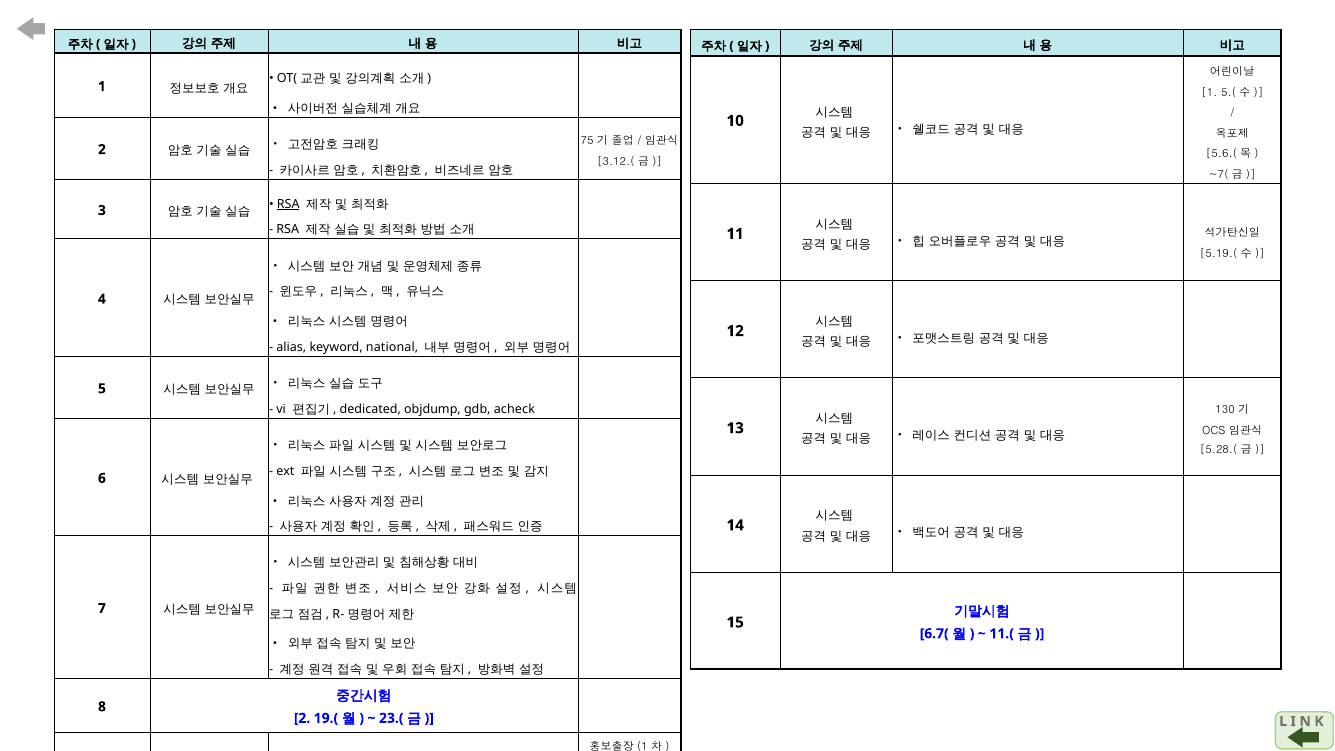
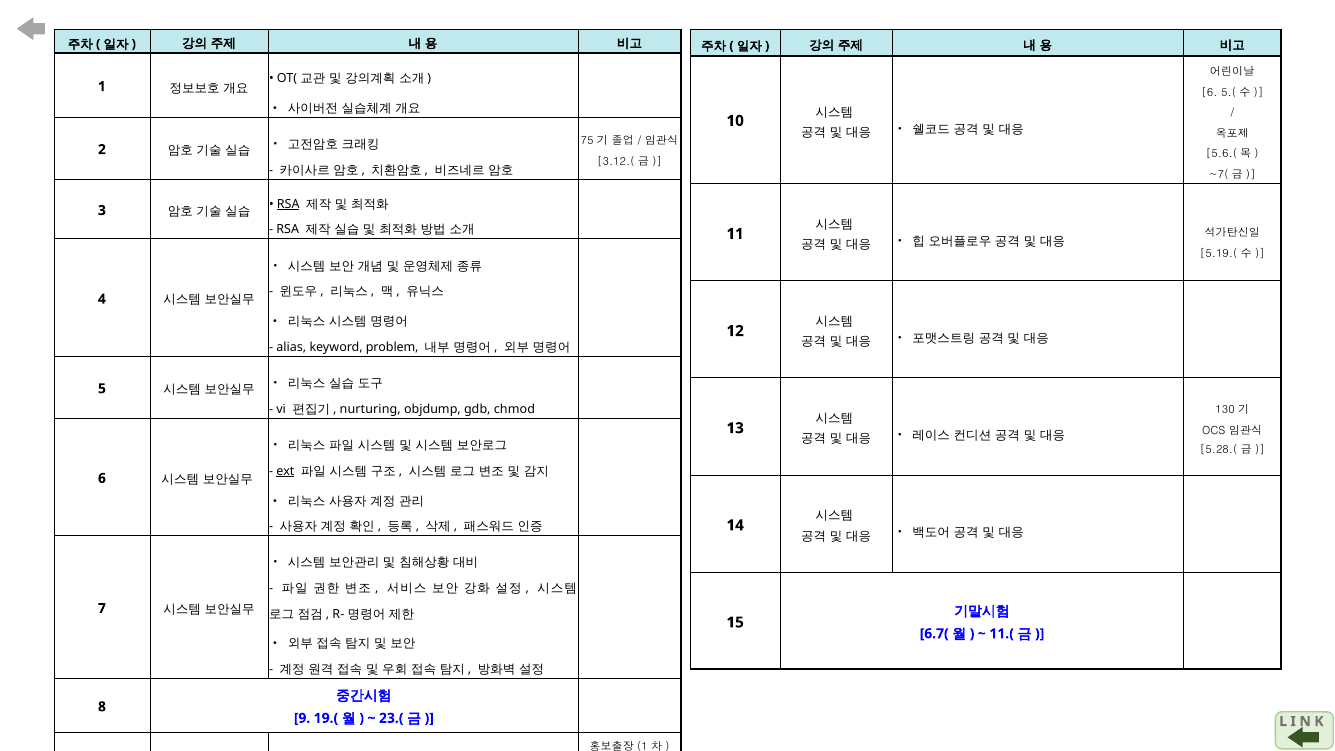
1 at (1209, 92): 1 -> 6
national: national -> problem
dedicated: dedicated -> nurturing
acheck: acheck -> chmod
ext underline: none -> present
2 at (302, 718): 2 -> 9
